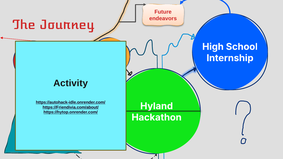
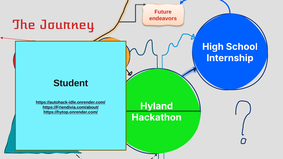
Activity: Activity -> Student
